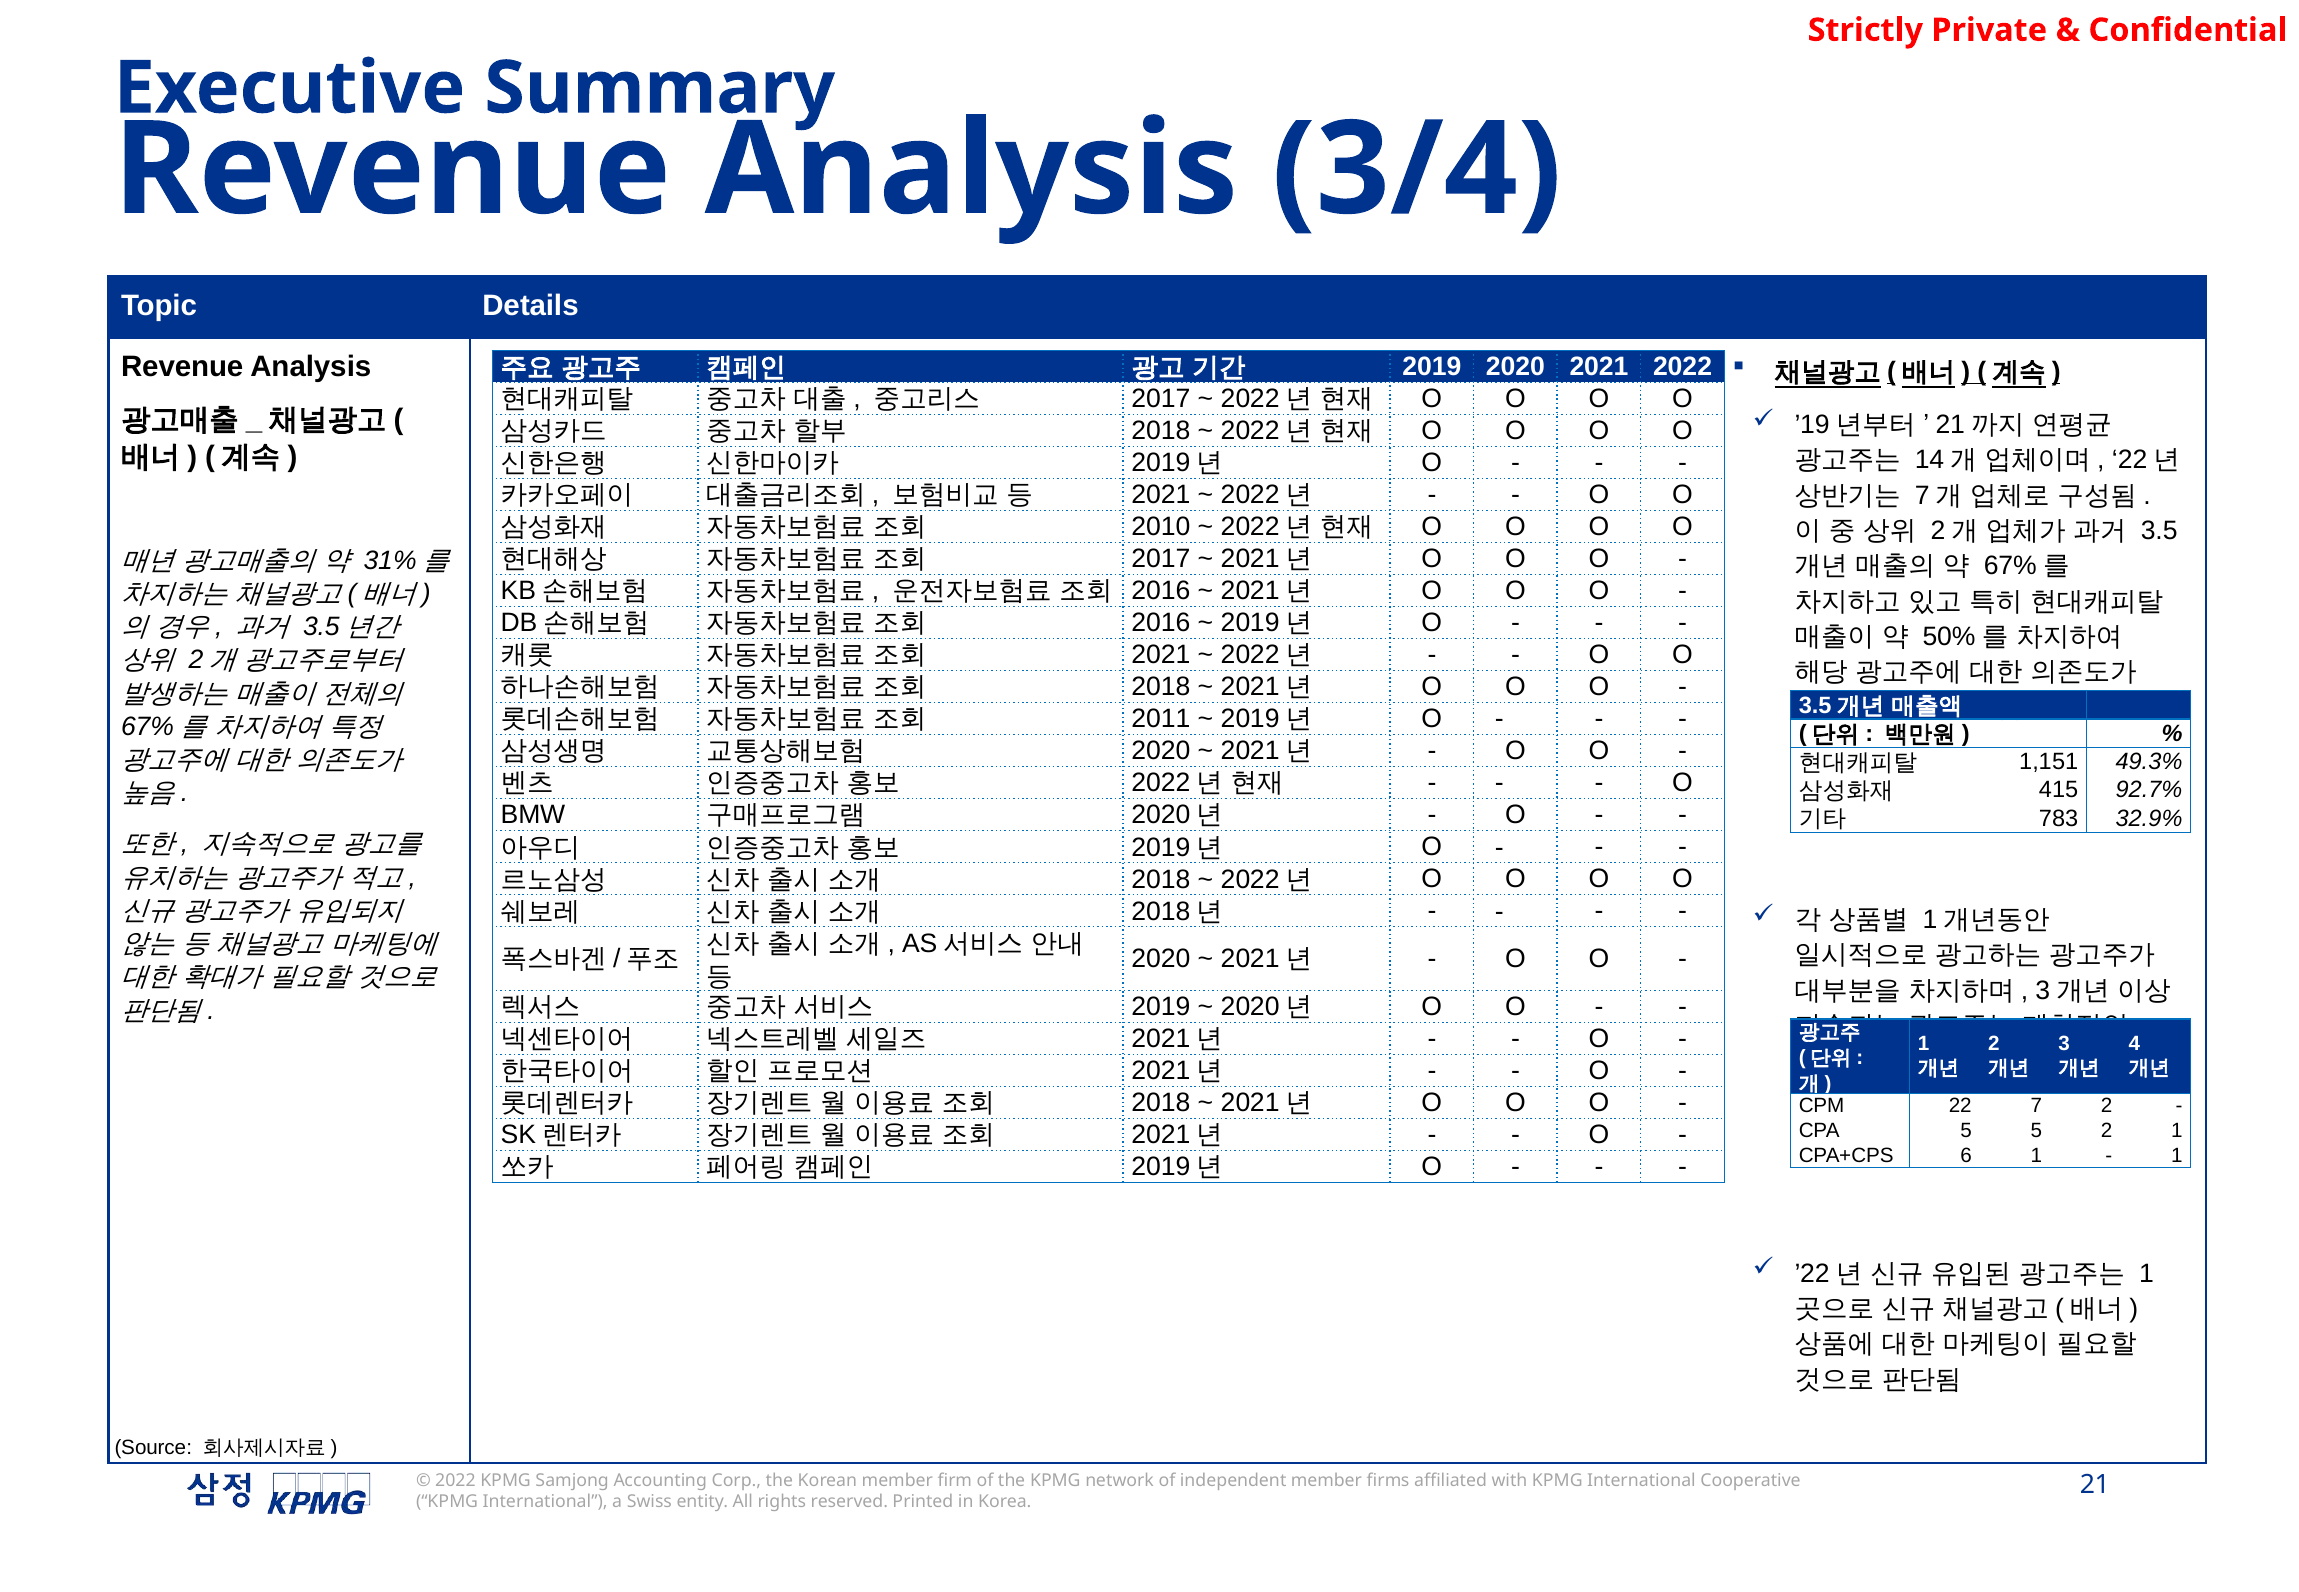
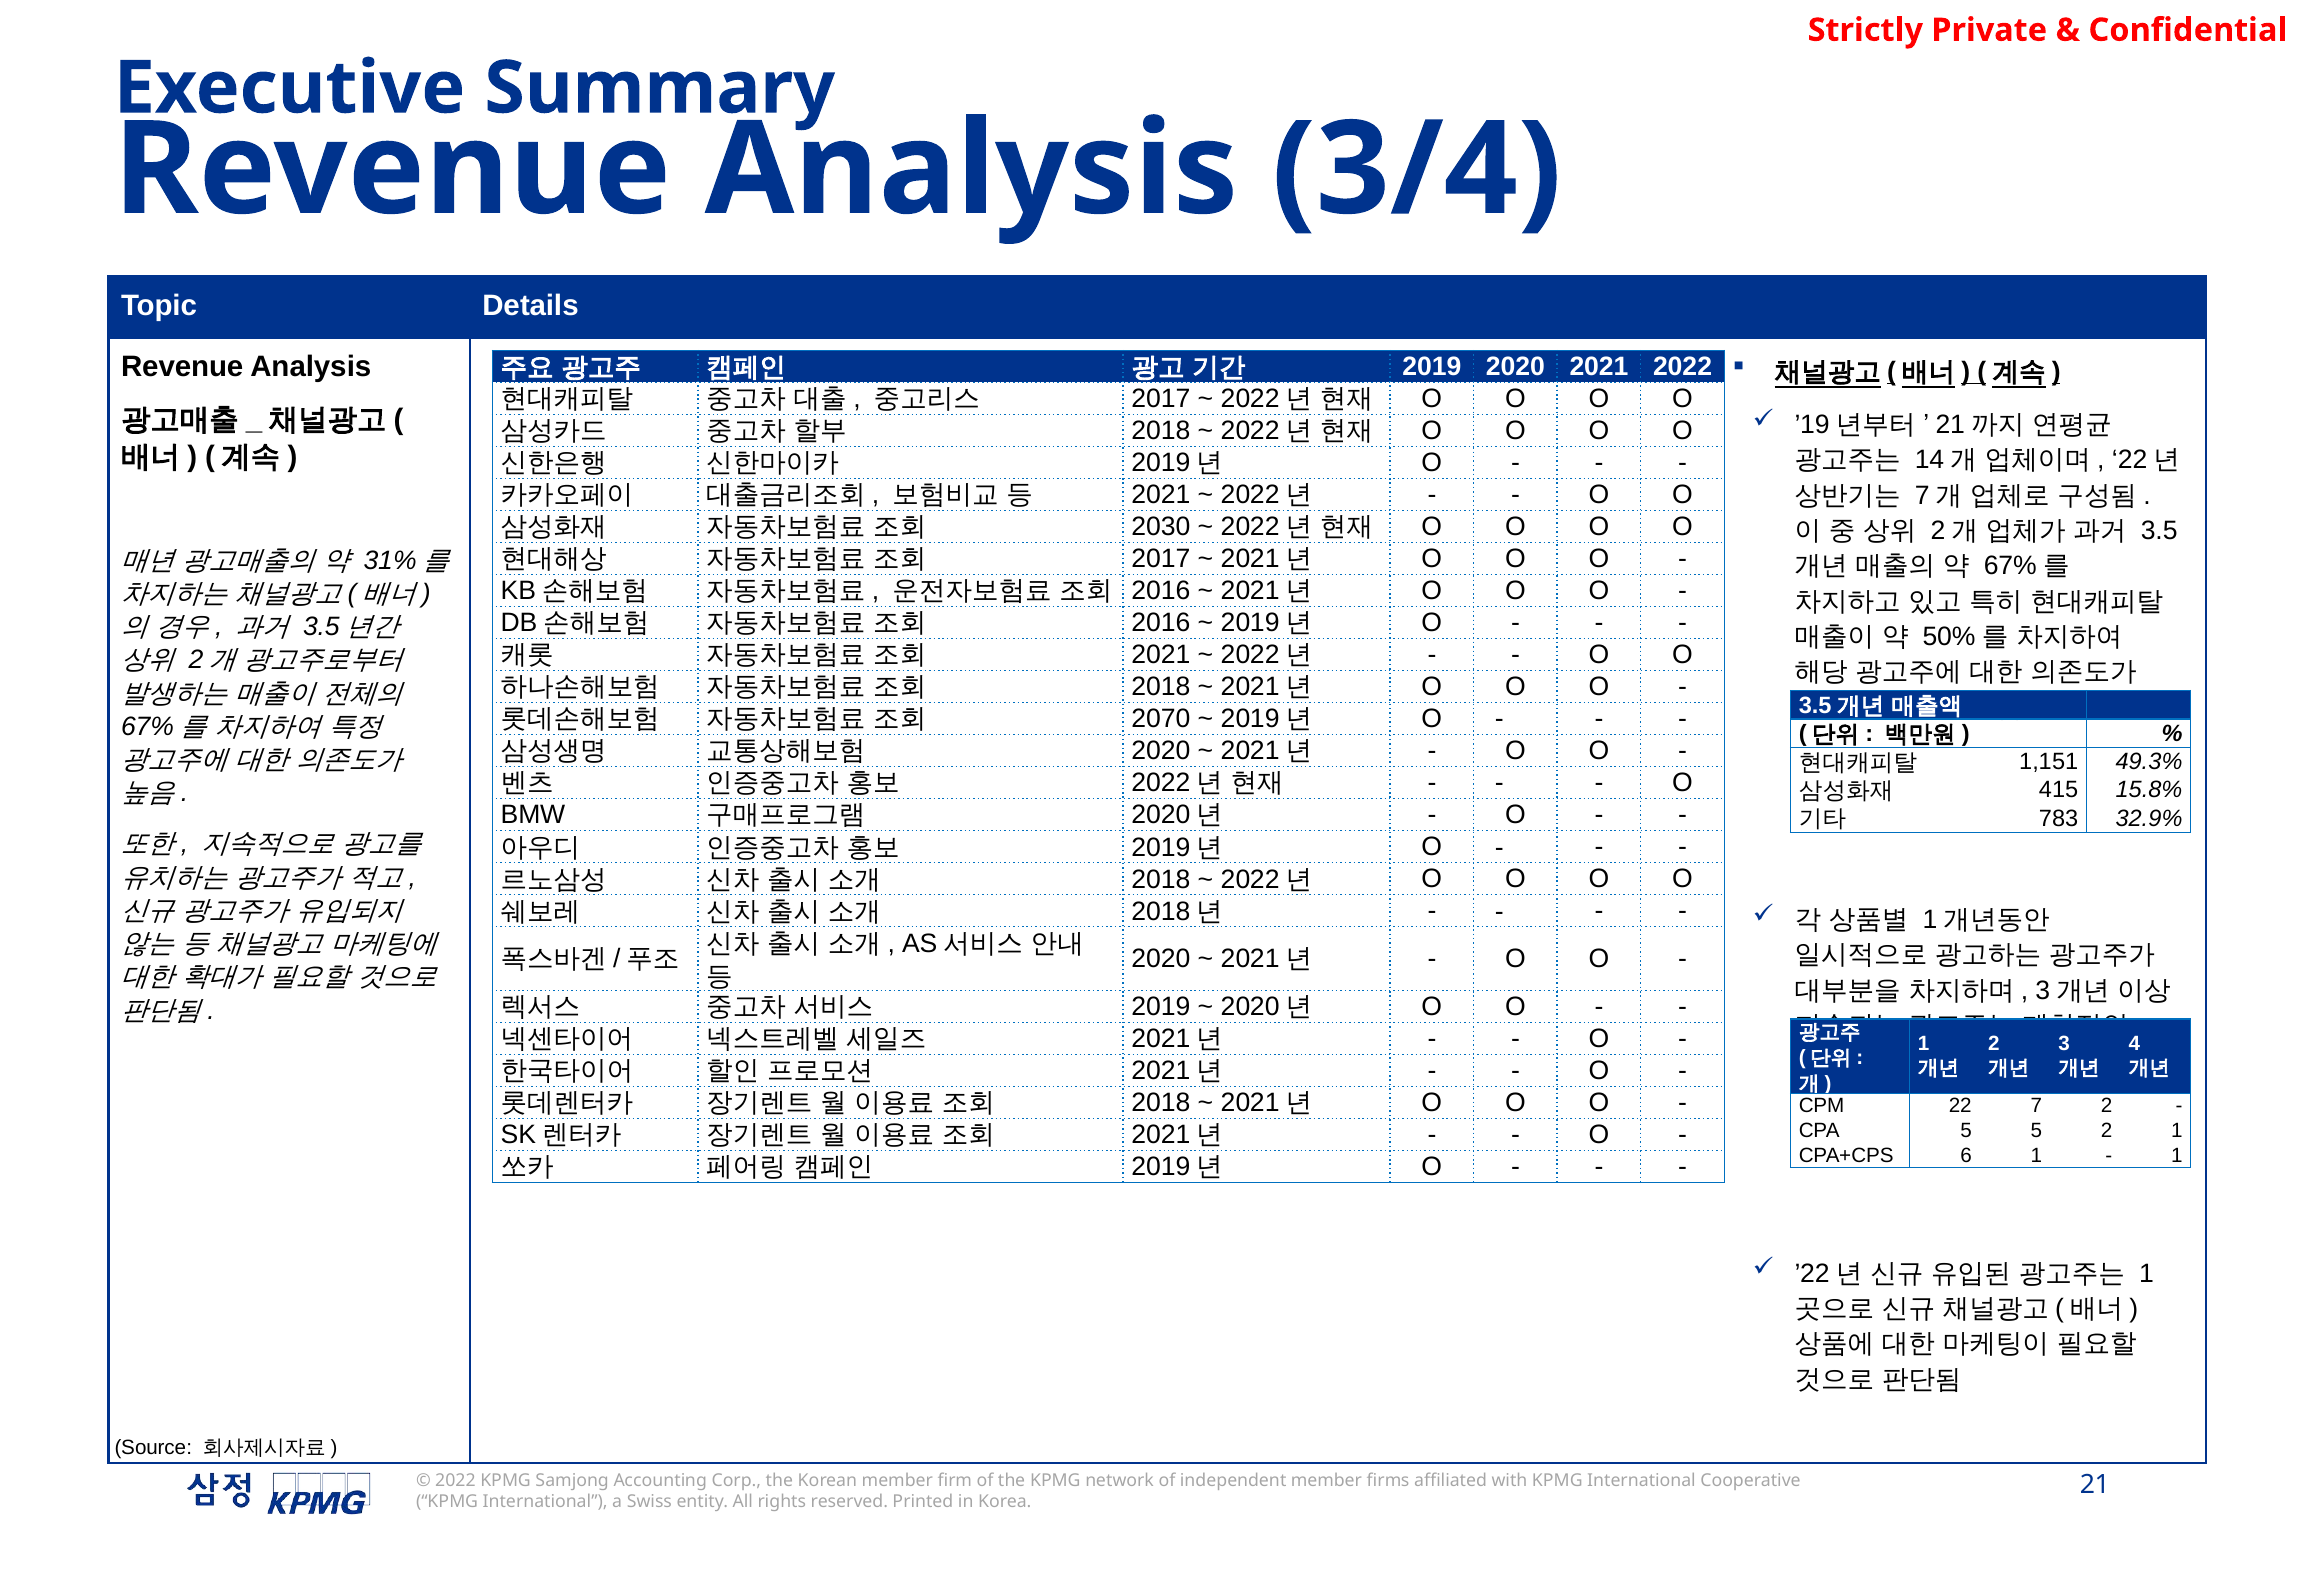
2010: 2010 -> 2030
2011: 2011 -> 2070
92.7%: 92.7% -> 15.8%
